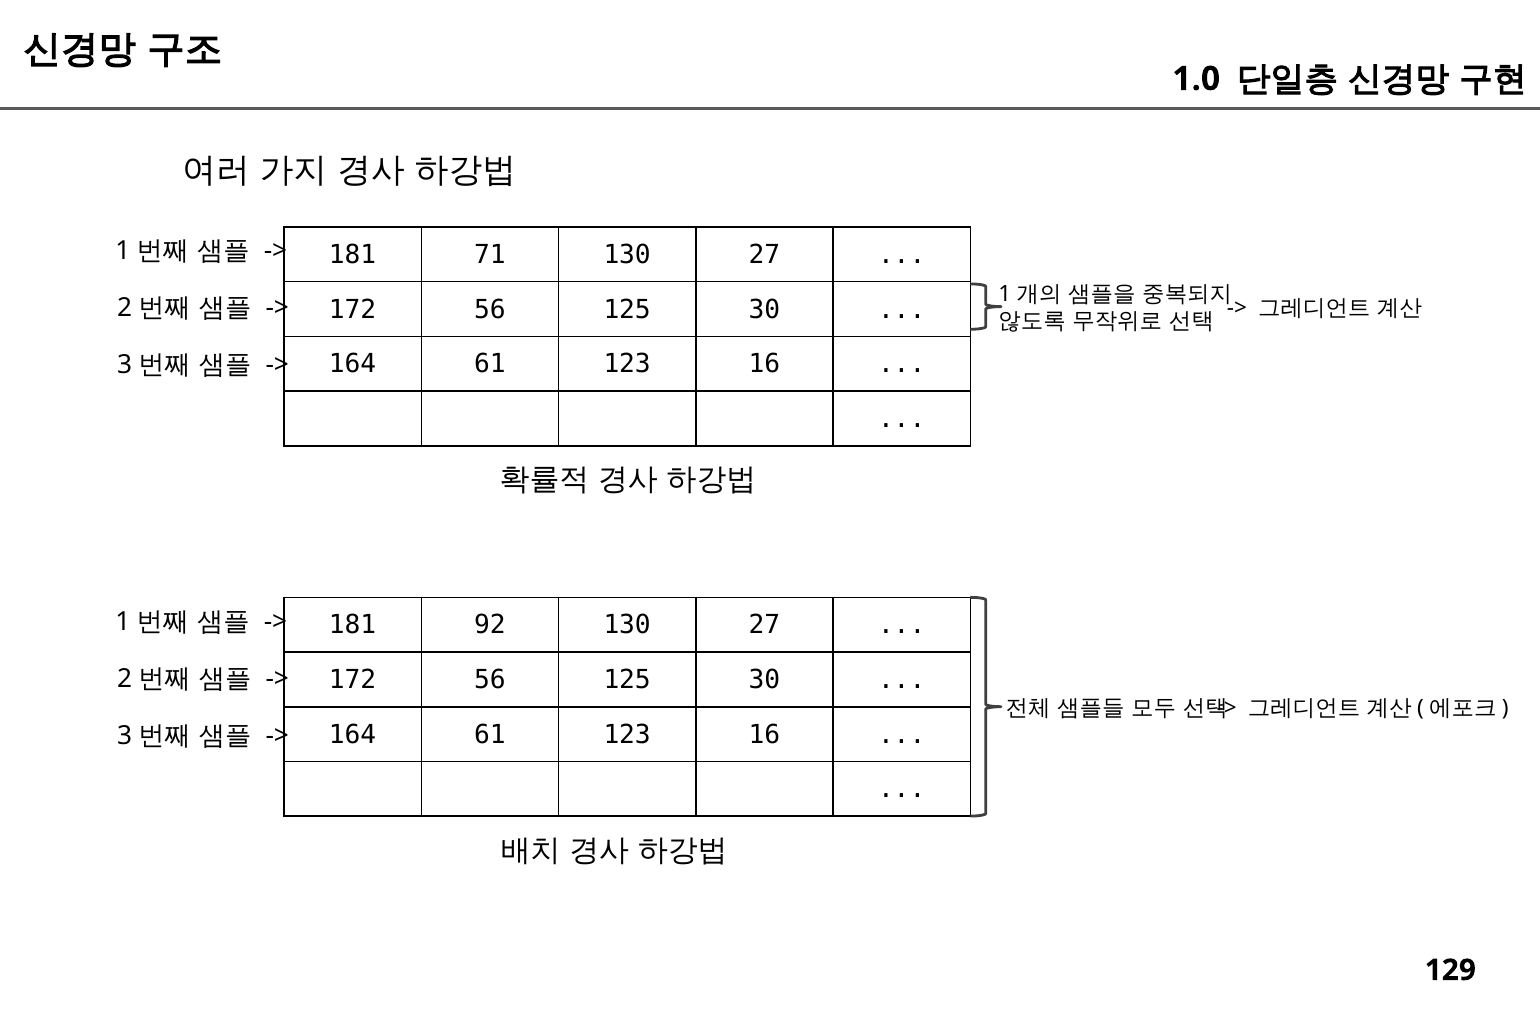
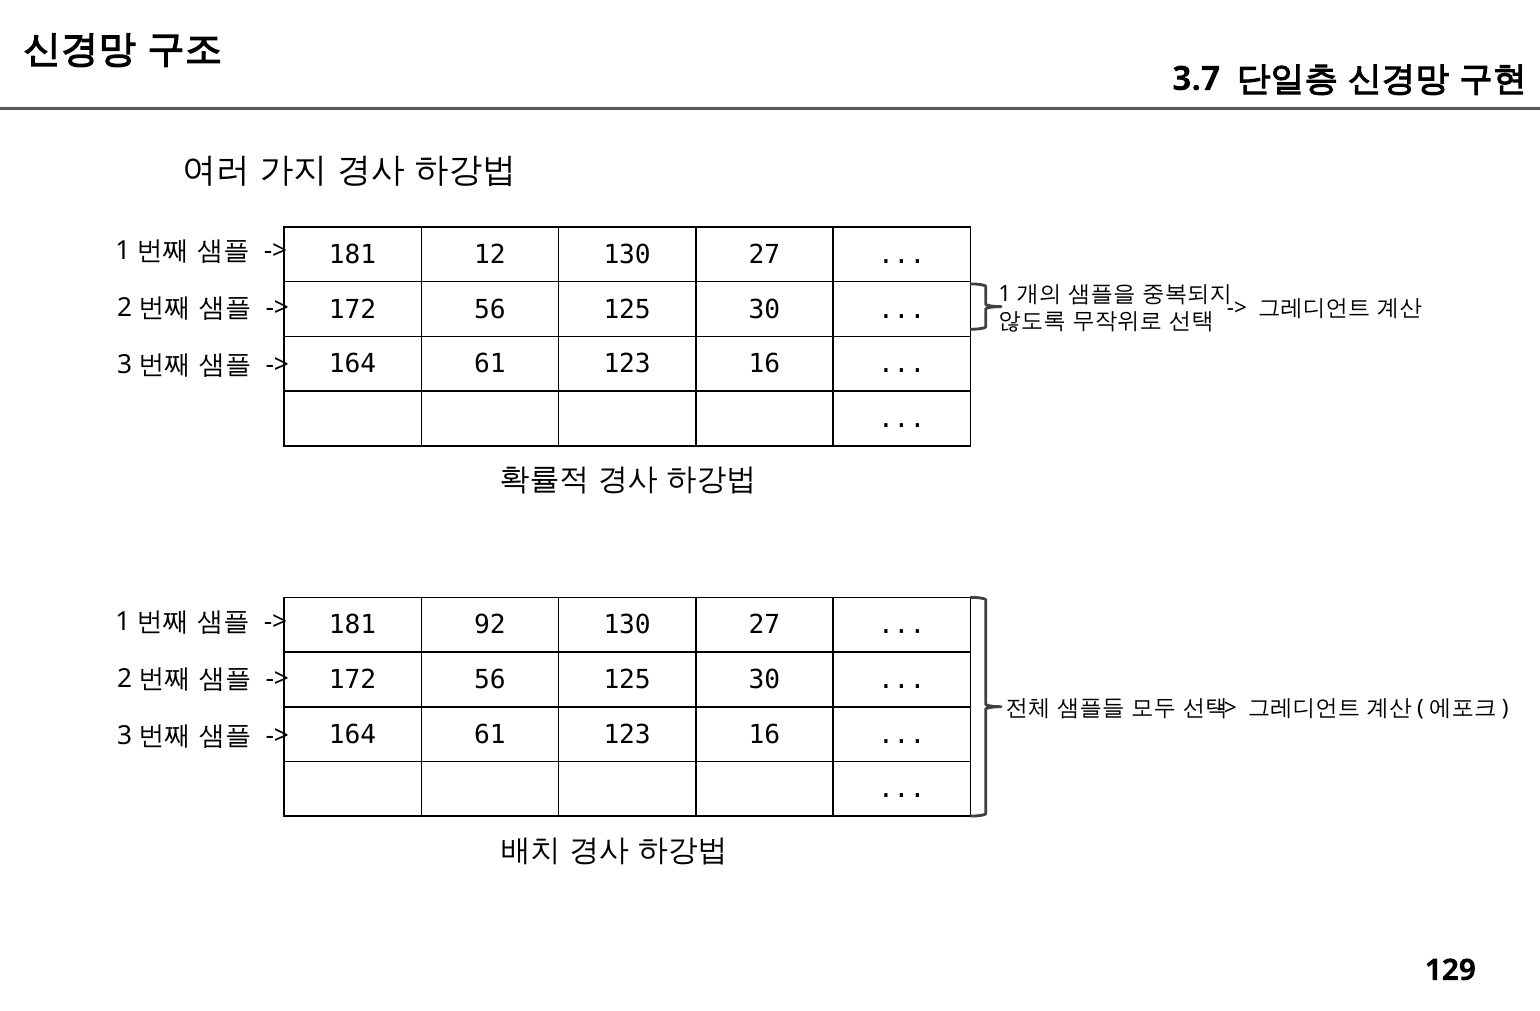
1.0: 1.0 -> 3.7
71: 71 -> 12
